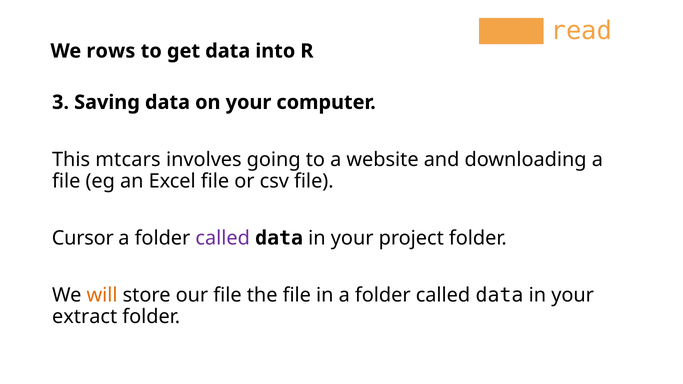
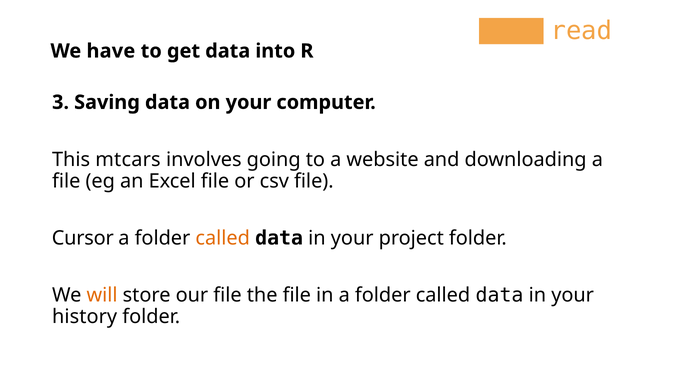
rows: rows -> have
called at (223, 238) colour: purple -> orange
extract: extract -> history
